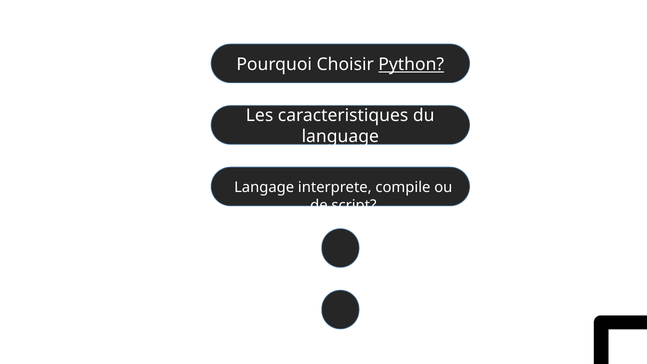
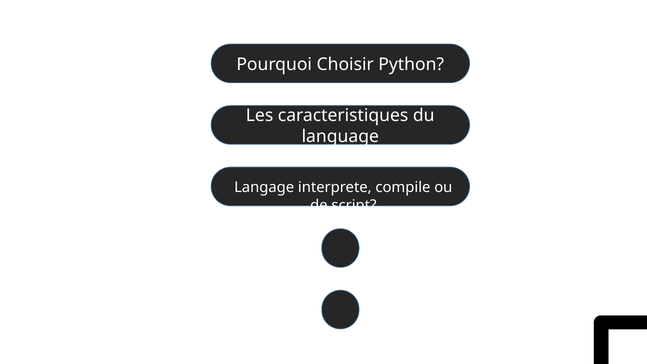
Python underline: present -> none
